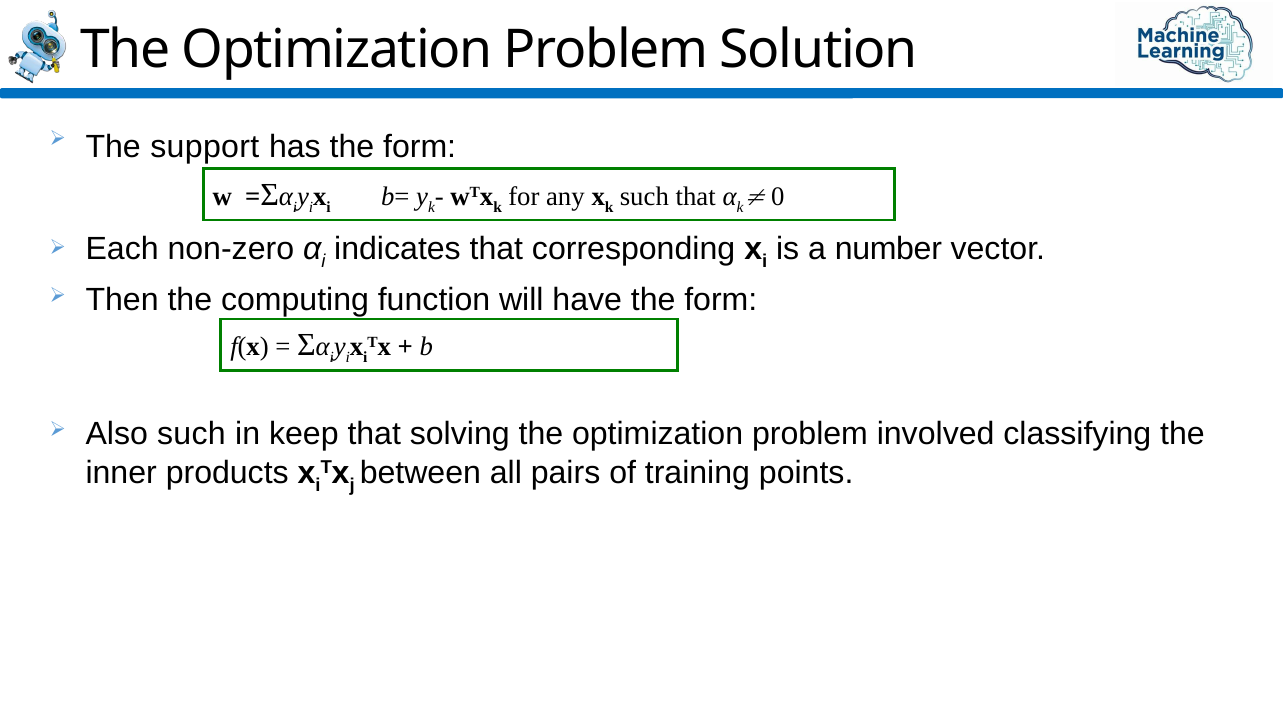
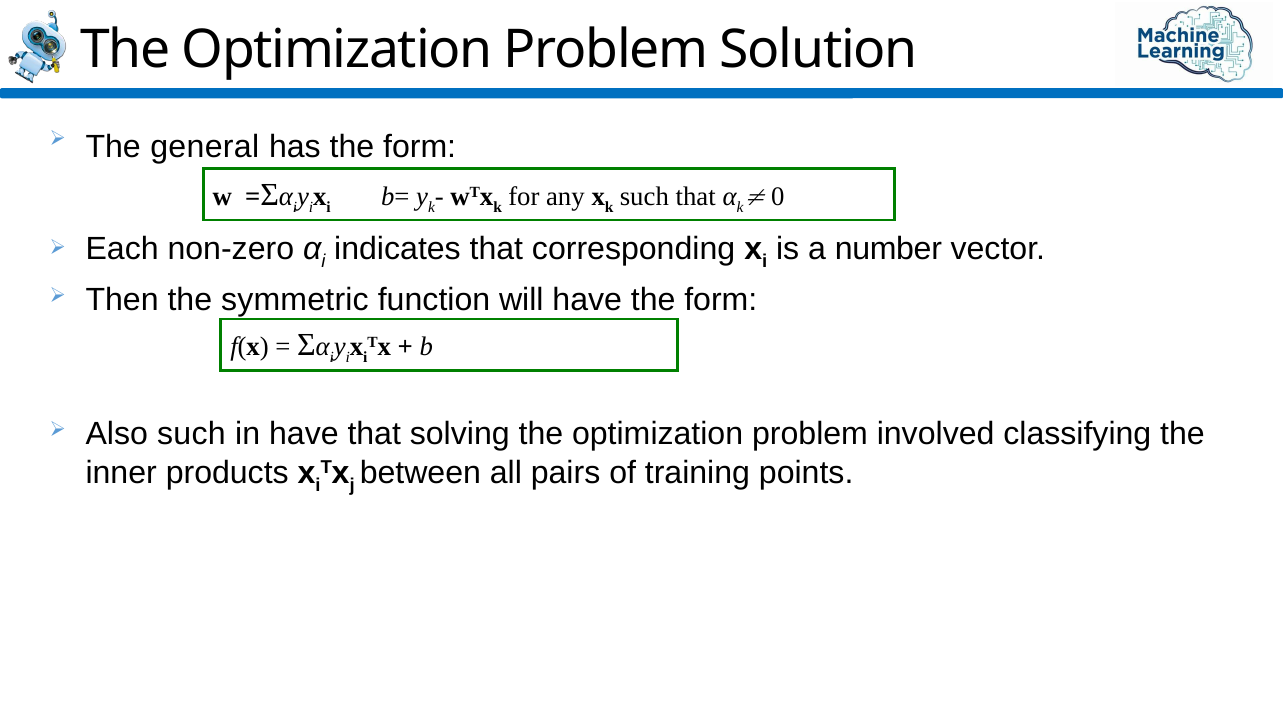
support: support -> general
computing: computing -> symmetric
in keep: keep -> have
